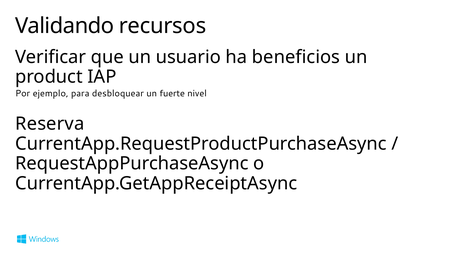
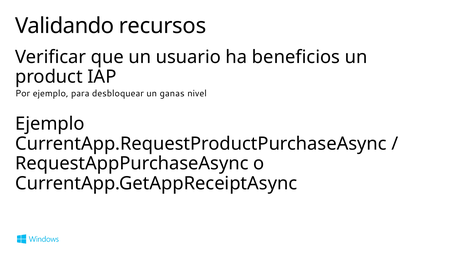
fuerte: fuerte -> ganas
Reserva at (50, 124): Reserva -> Ejemplo
